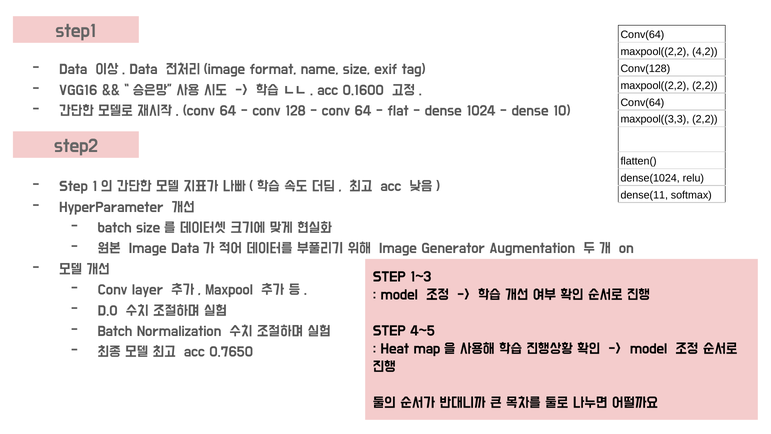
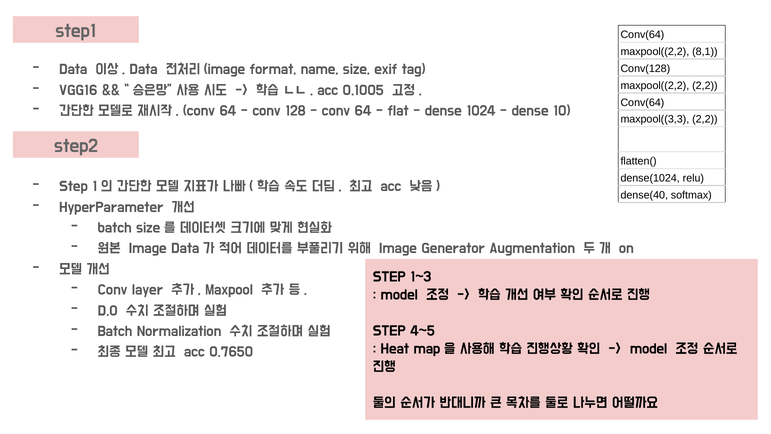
4,2: 4,2 -> 8,1
0.1600: 0.1600 -> 0.1005
dense(11: dense(11 -> dense(40
